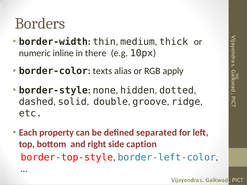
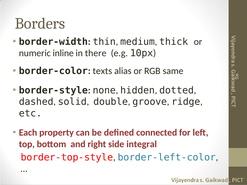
apply: apply -> same
separated: separated -> connected
caption: caption -> integral
